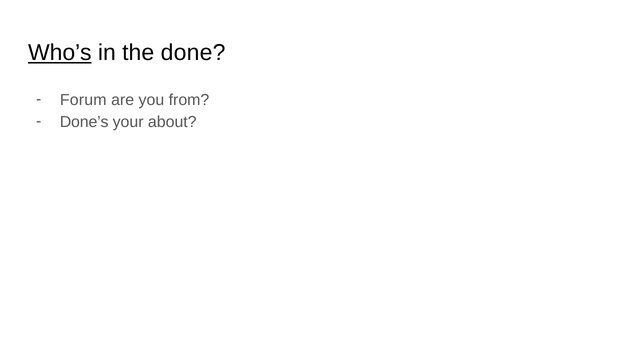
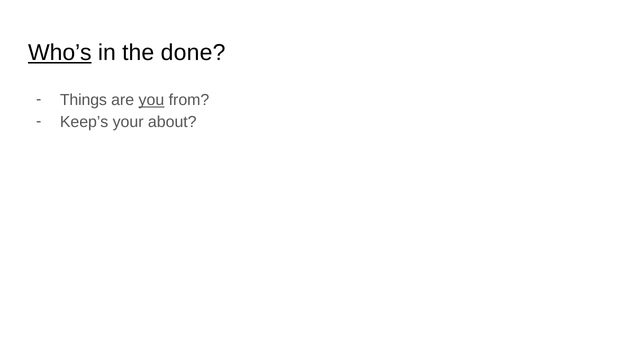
Forum: Forum -> Things
you underline: none -> present
Done’s: Done’s -> Keep’s
